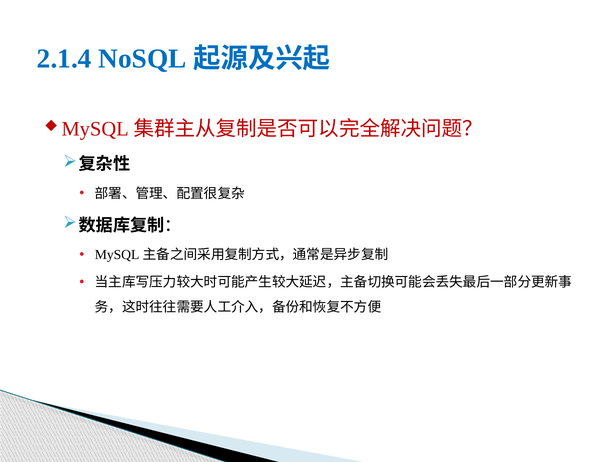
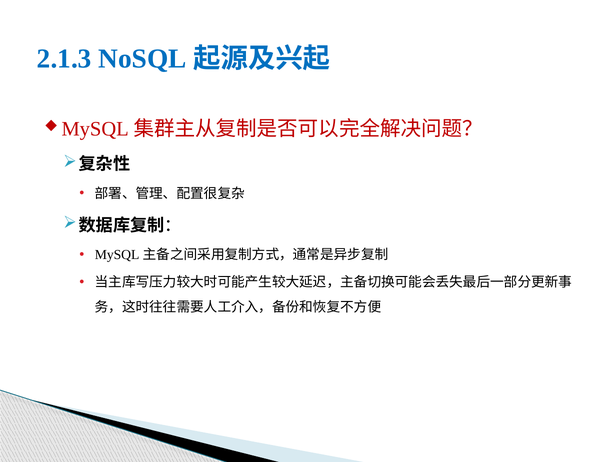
2.1.4: 2.1.4 -> 2.1.3
